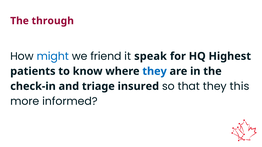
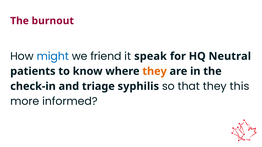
through: through -> burnout
Highest: Highest -> Neutral
they at (155, 71) colour: blue -> orange
insured: insured -> syphilis
